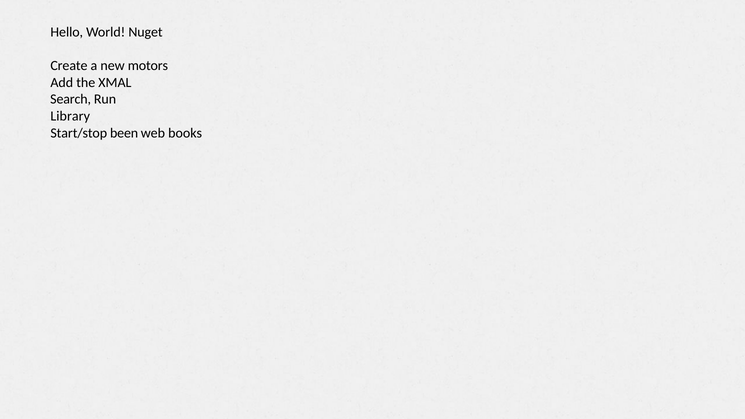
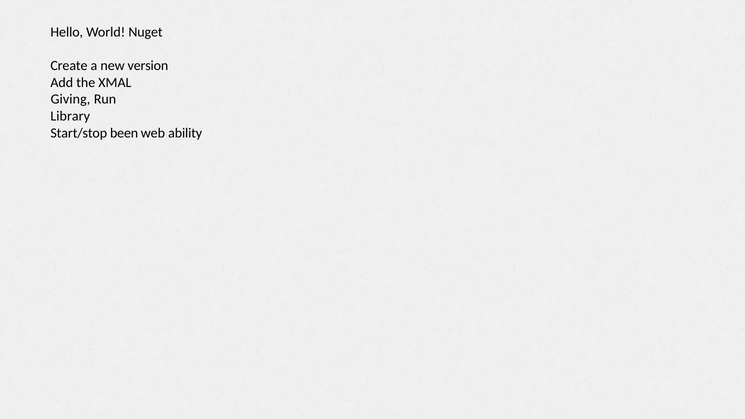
motors: motors -> version
Search: Search -> Giving
books: books -> ability
